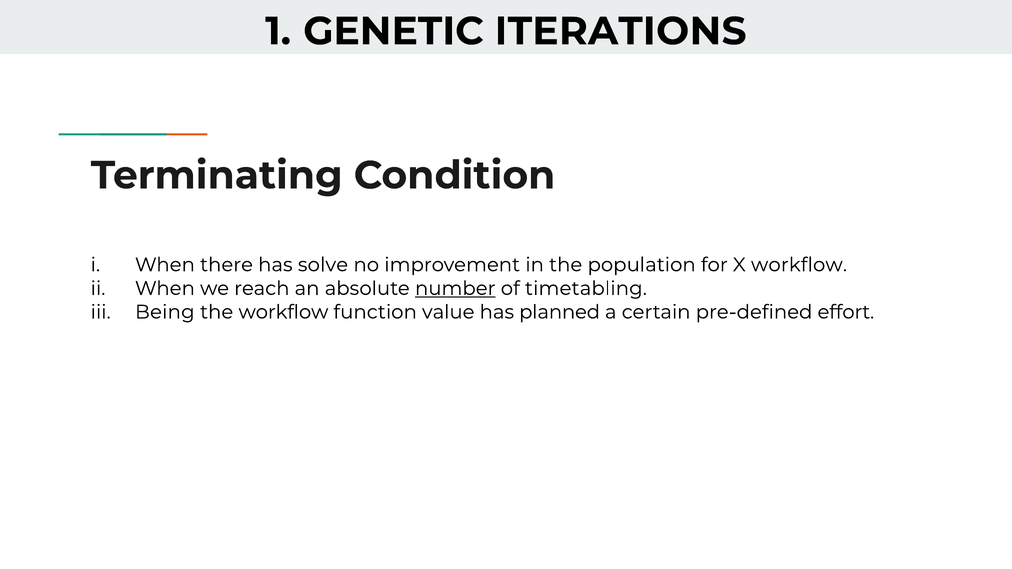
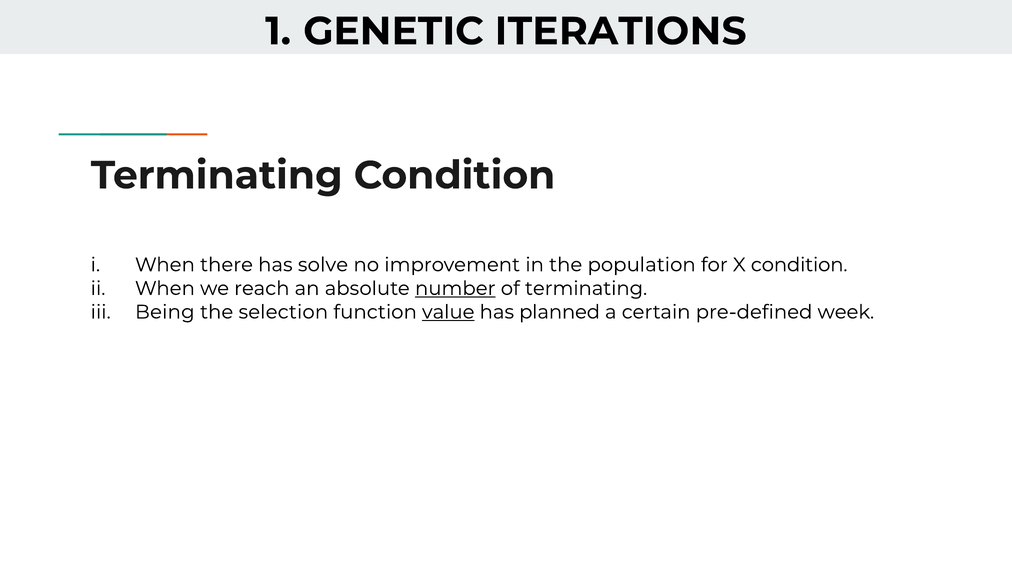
X workflow: workflow -> condition
of timetabling: timetabling -> terminating
the workflow: workflow -> selection
value underline: none -> present
effort: effort -> week
